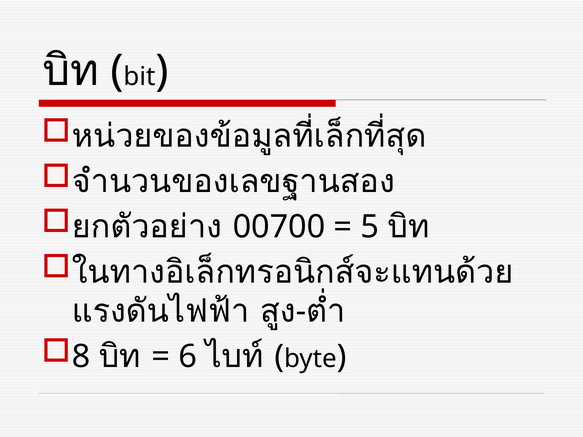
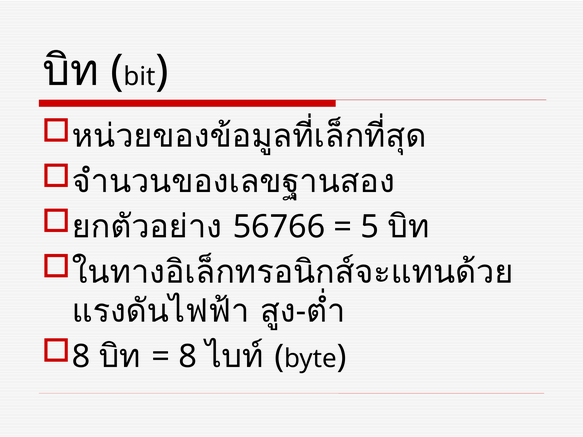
00700: 00700 -> 56766
6 at (188, 357): 6 -> 8
